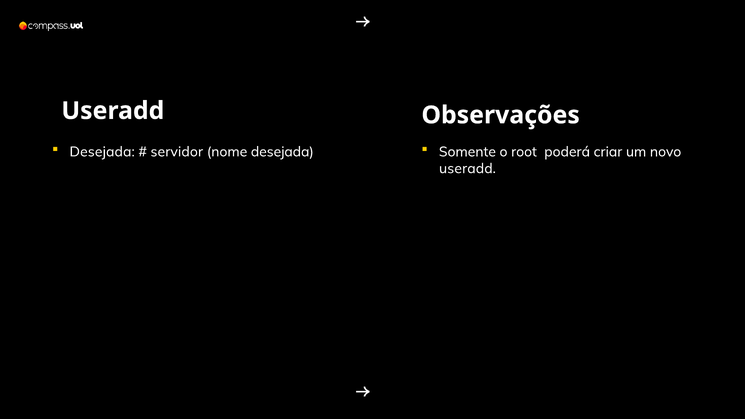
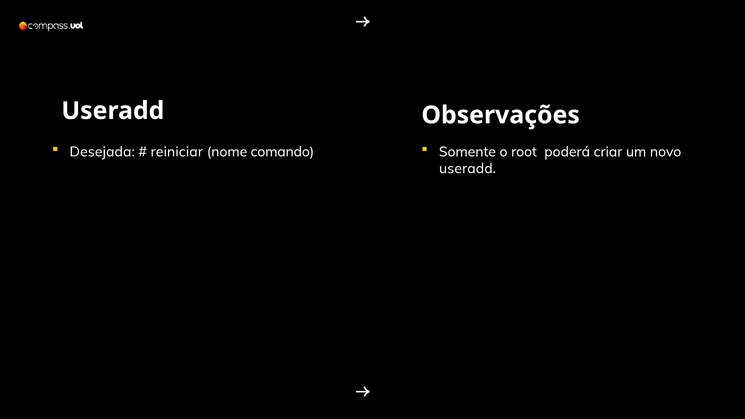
servidor: servidor -> reiniciar
nome desejada: desejada -> comando
